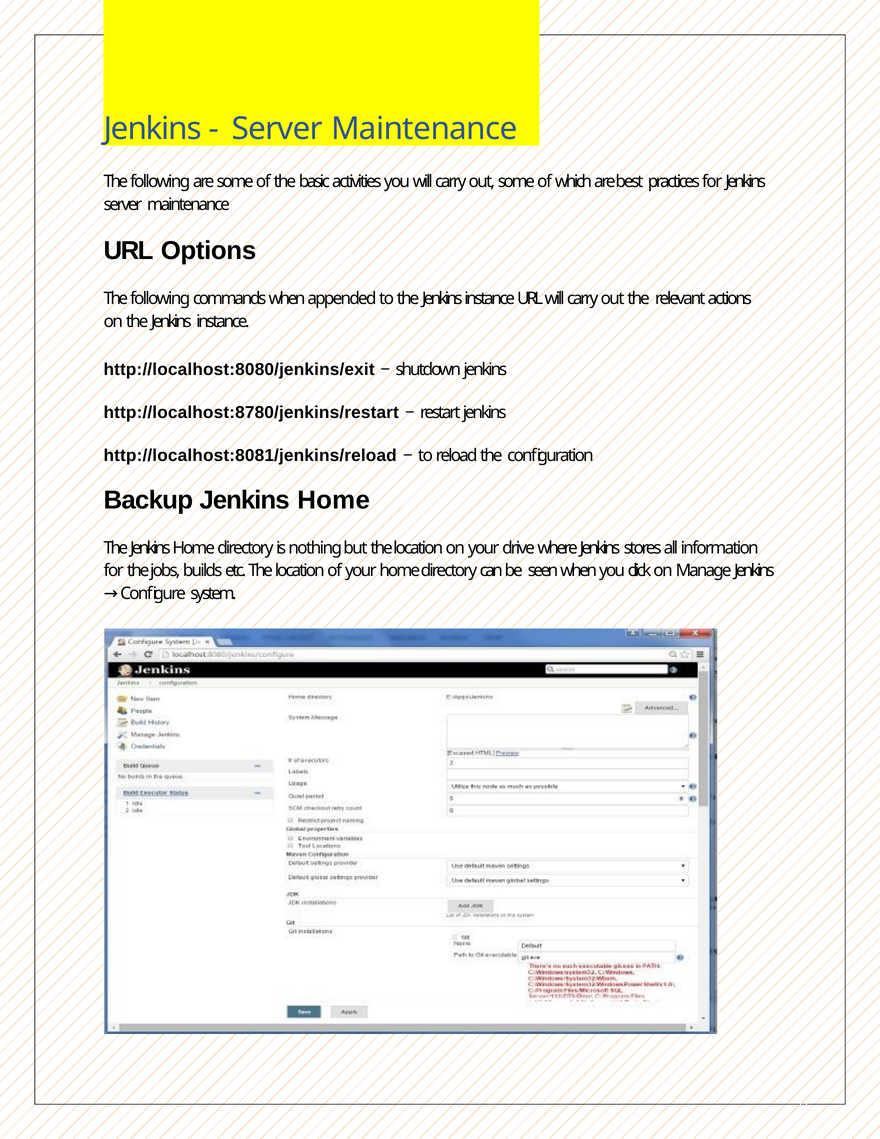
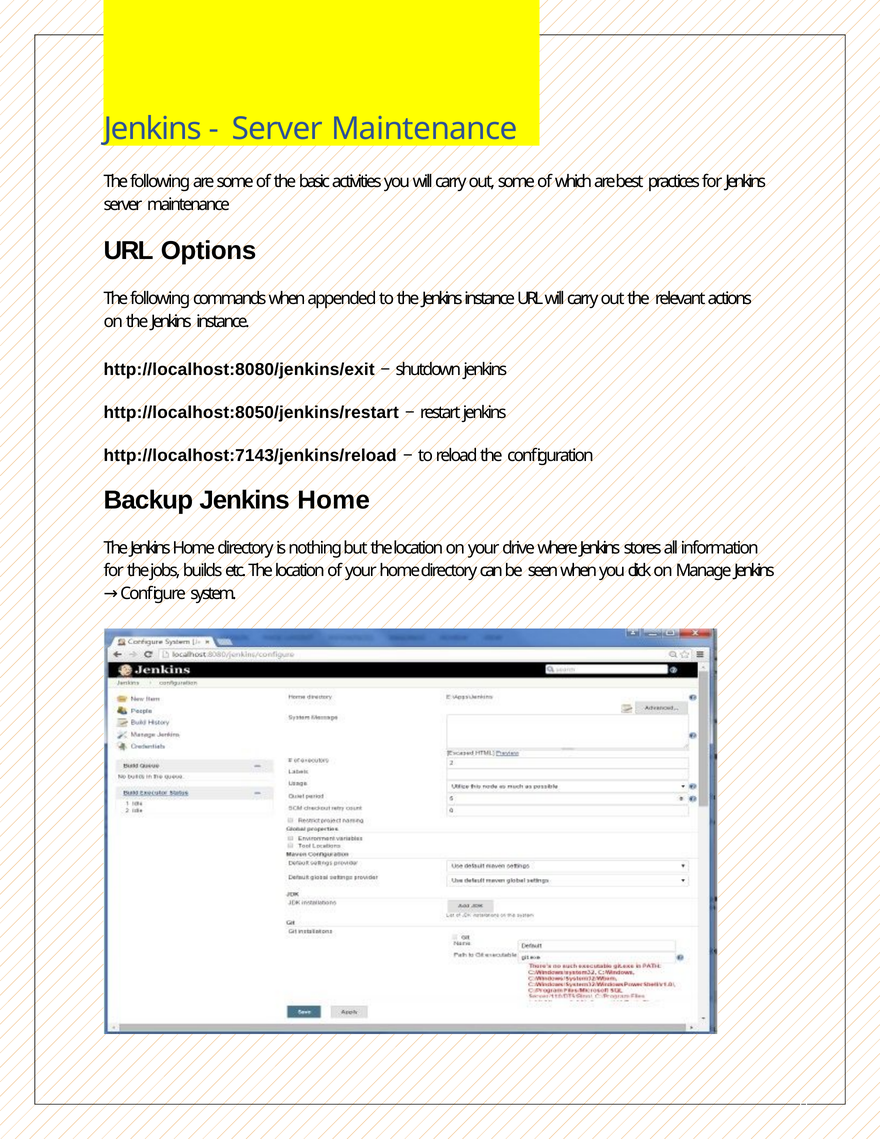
http://localhost:8780/jenkins/restart: http://localhost:8780/jenkins/restart -> http://localhost:8050/jenkins/restart
http://localhost:8081/jenkins/reload: http://localhost:8081/jenkins/reload -> http://localhost:7143/jenkins/reload
